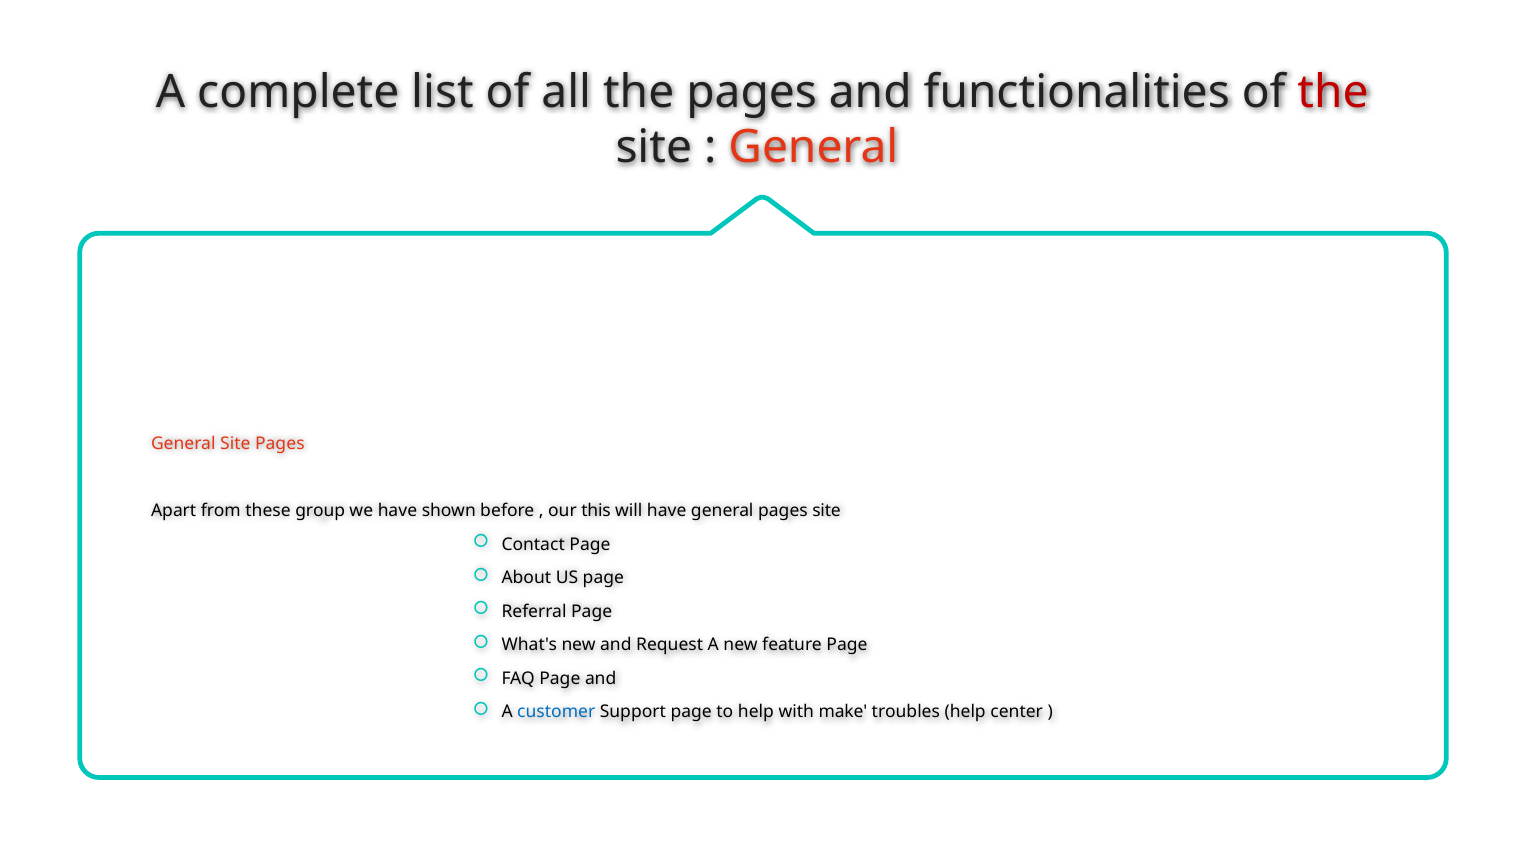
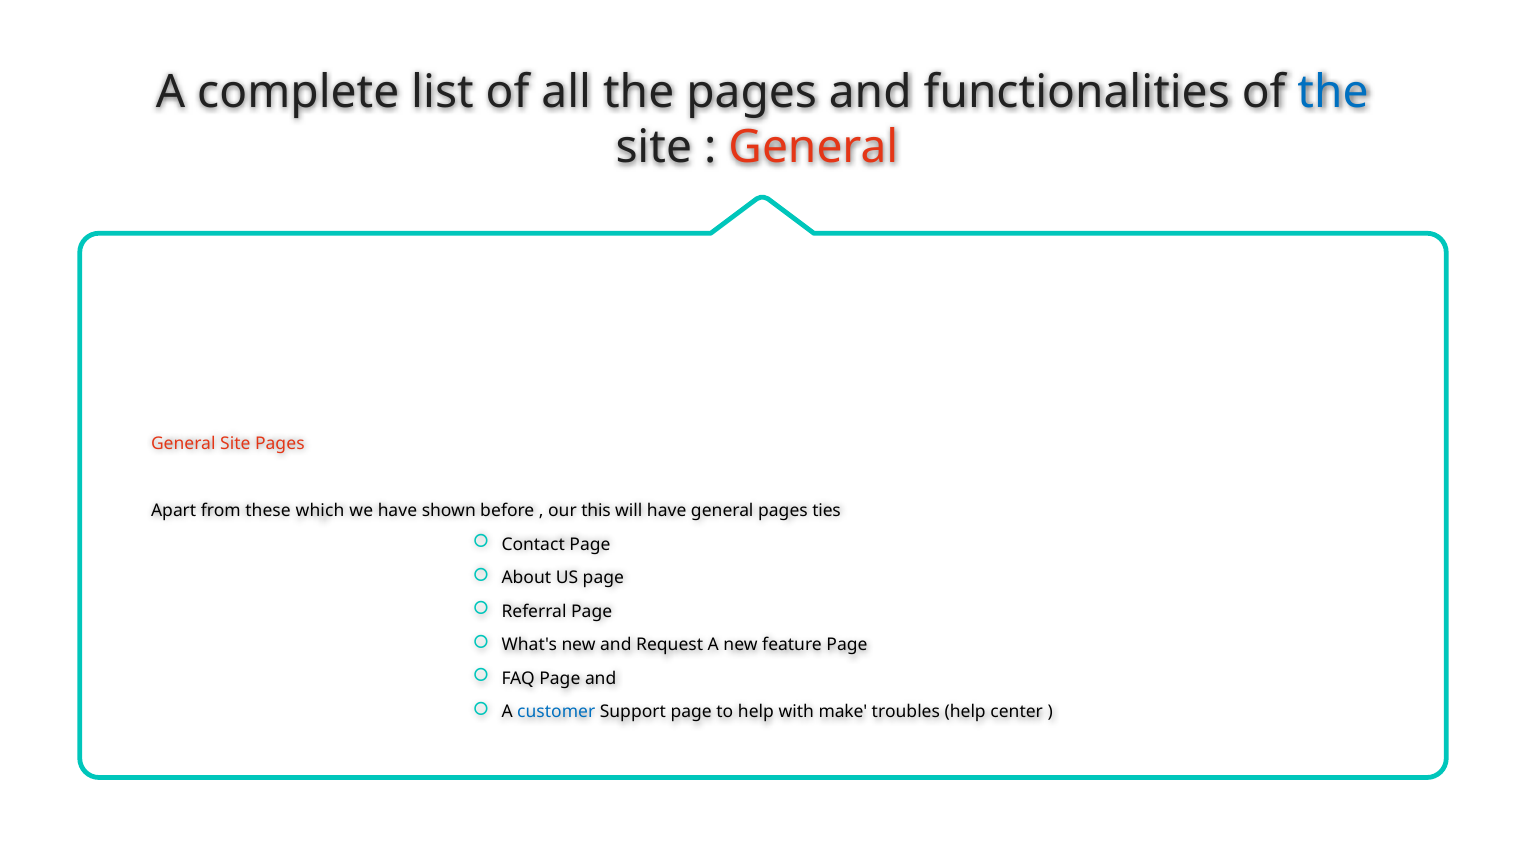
the at (1333, 93) colour: red -> blue
group: group -> which
pages site: site -> ties
